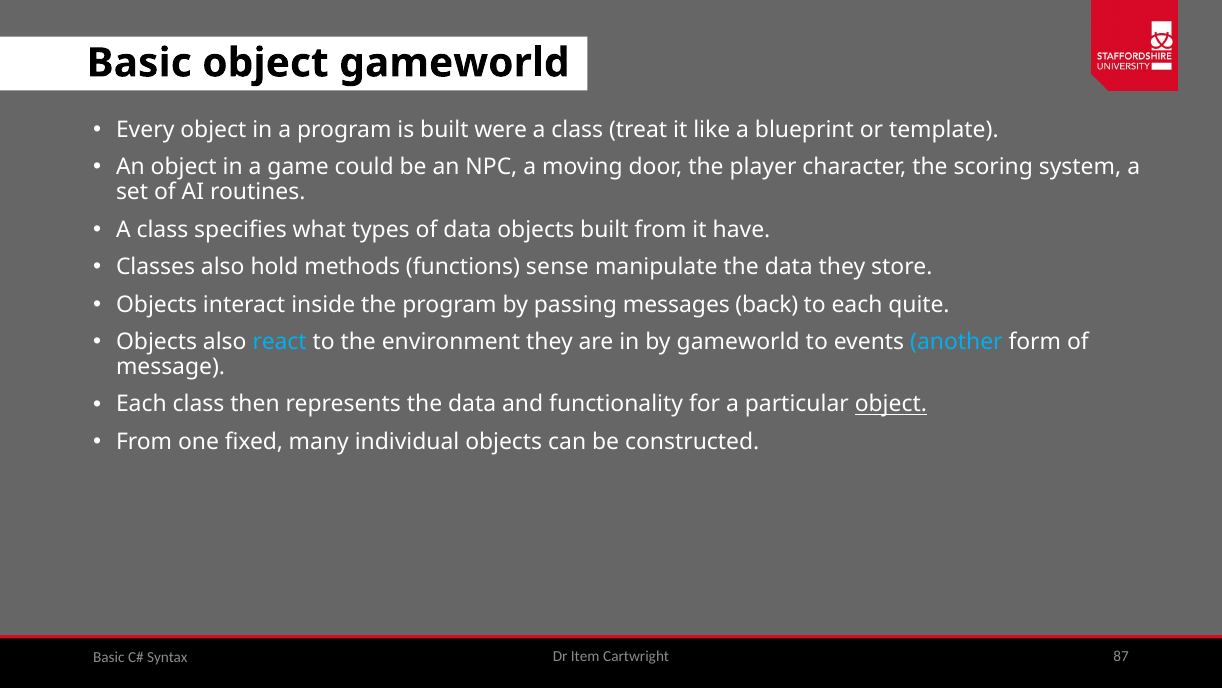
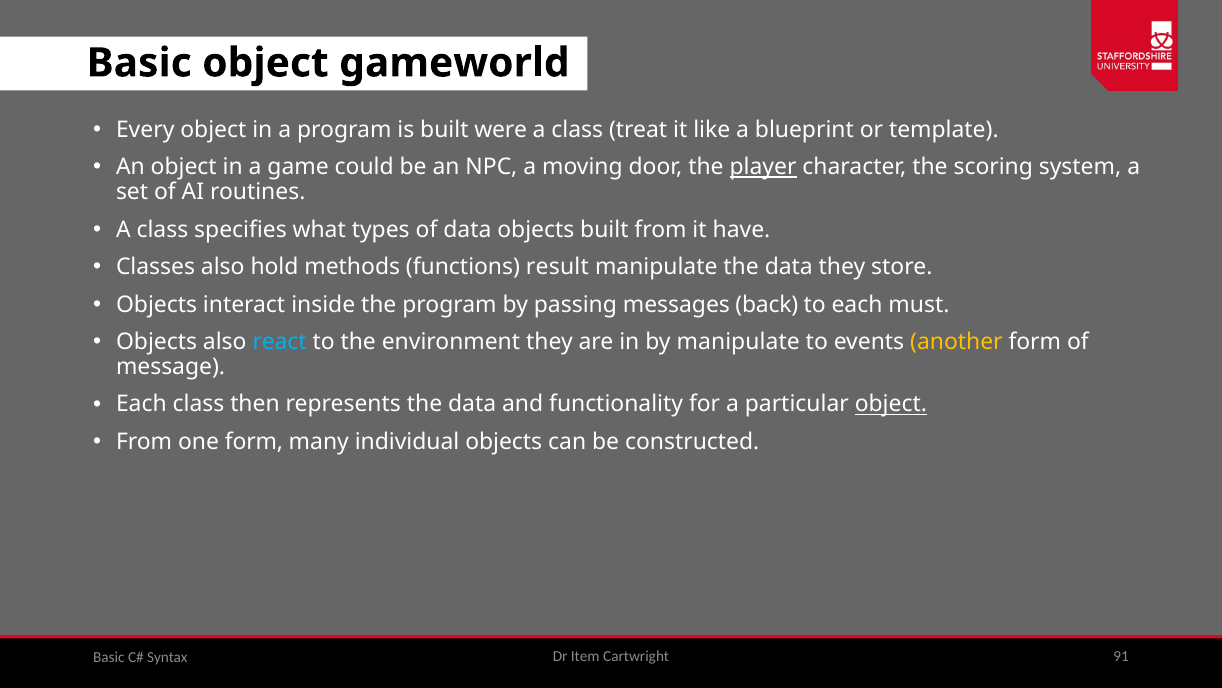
player underline: none -> present
sense: sense -> result
quite: quite -> must
by gameworld: gameworld -> manipulate
another colour: light blue -> yellow
one fixed: fixed -> form
87: 87 -> 91
